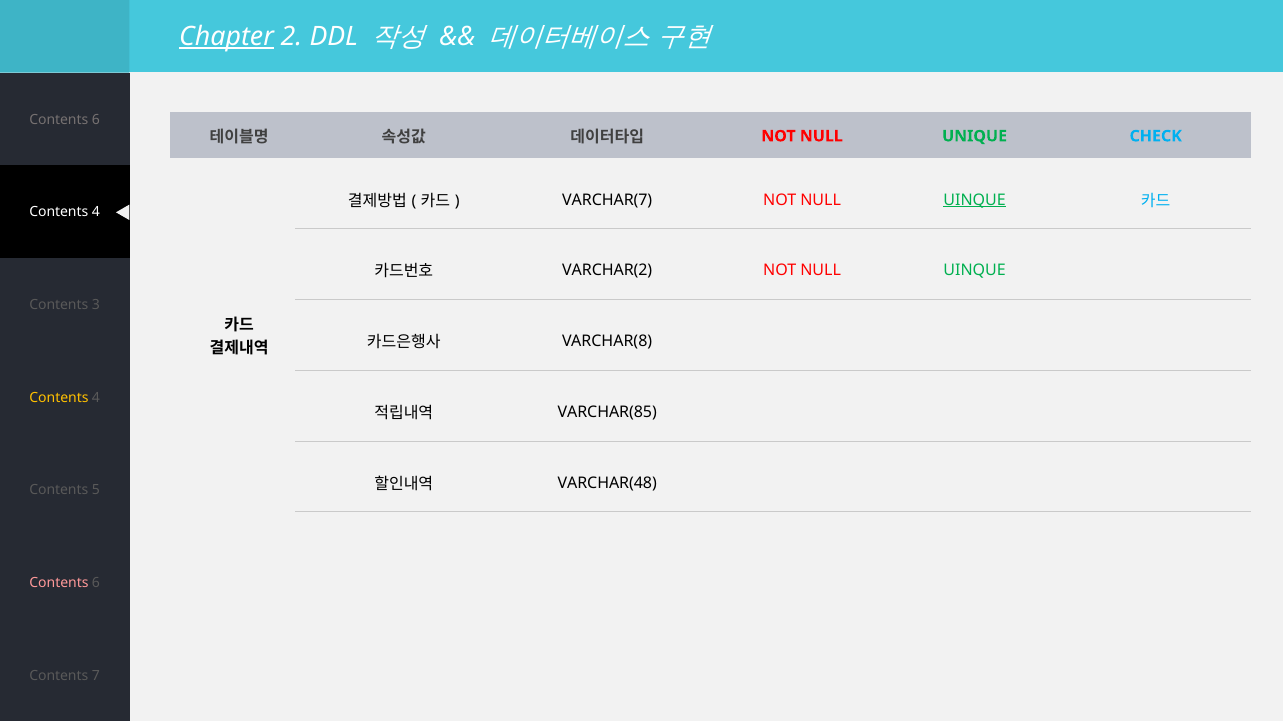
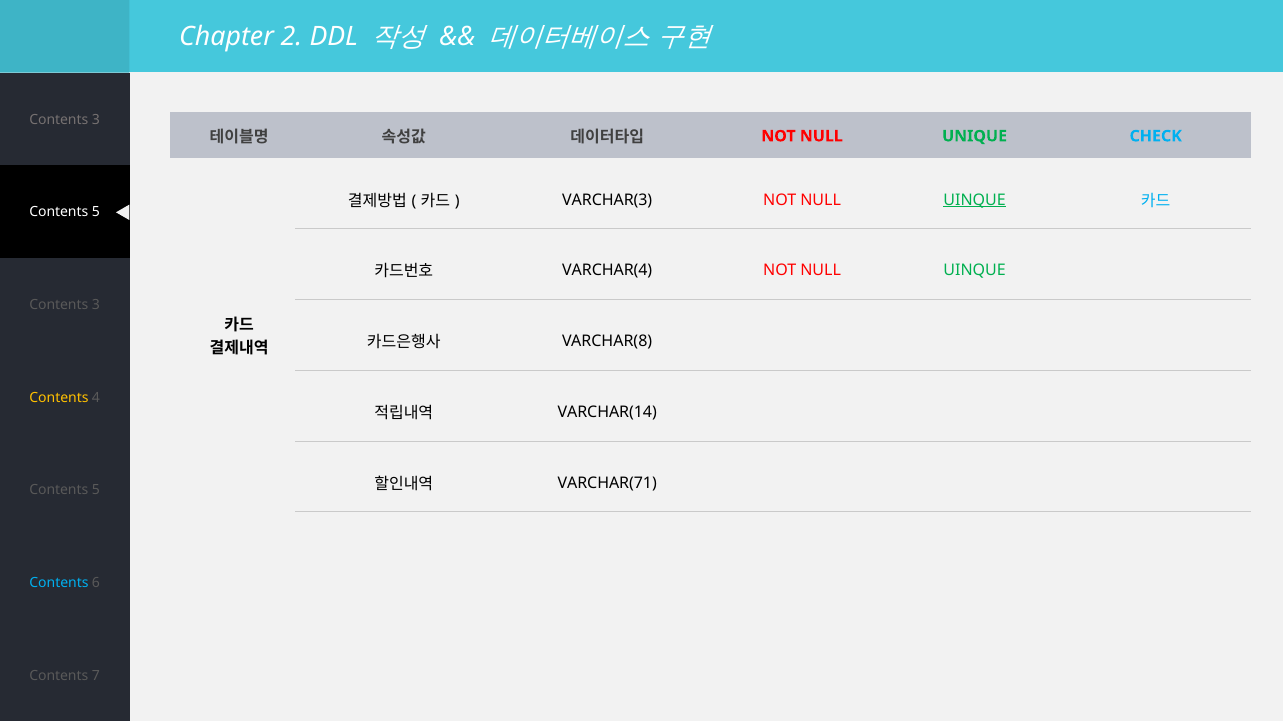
Chapter underline: present -> none
6 at (96, 120): 6 -> 3
VARCHAR(7: VARCHAR(7 -> VARCHAR(3
4 at (96, 213): 4 -> 5
VARCHAR(2: VARCHAR(2 -> VARCHAR(4
VARCHAR(85: VARCHAR(85 -> VARCHAR(14
VARCHAR(48: VARCHAR(48 -> VARCHAR(71
Contents at (59, 583) colour: pink -> light blue
